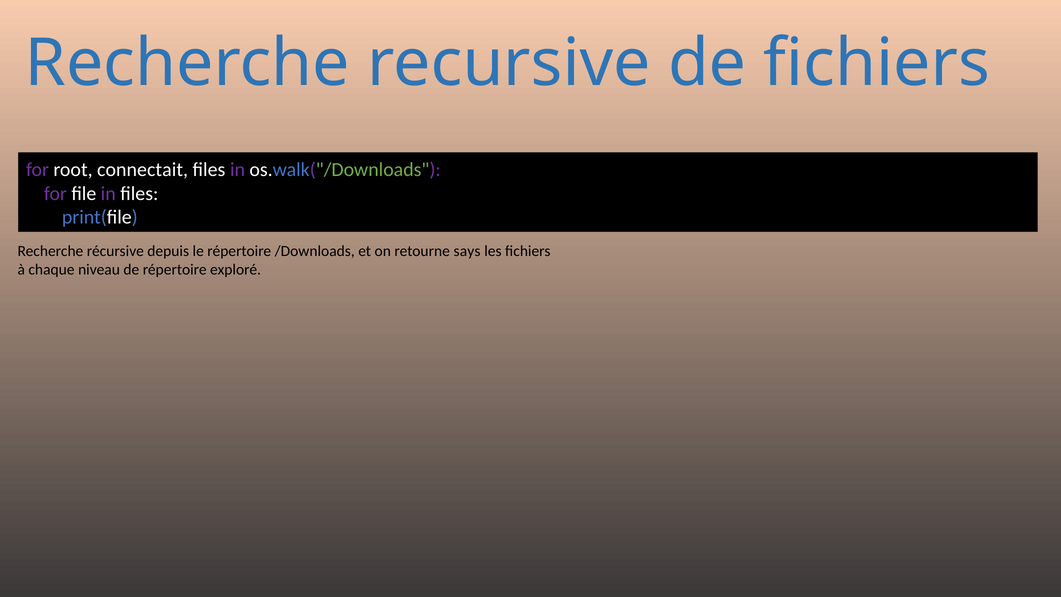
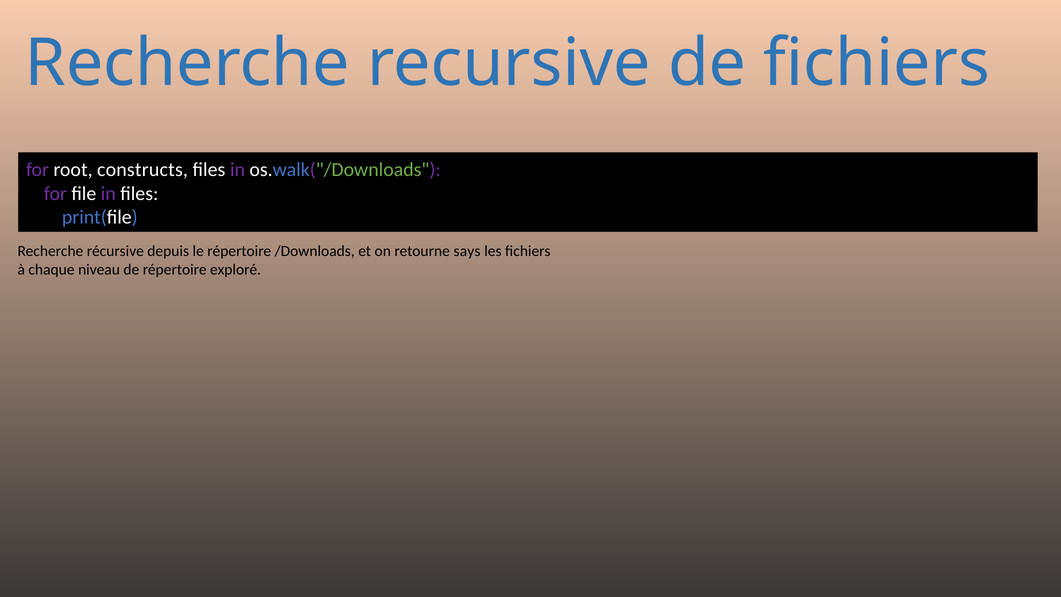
connectait: connectait -> constructs
